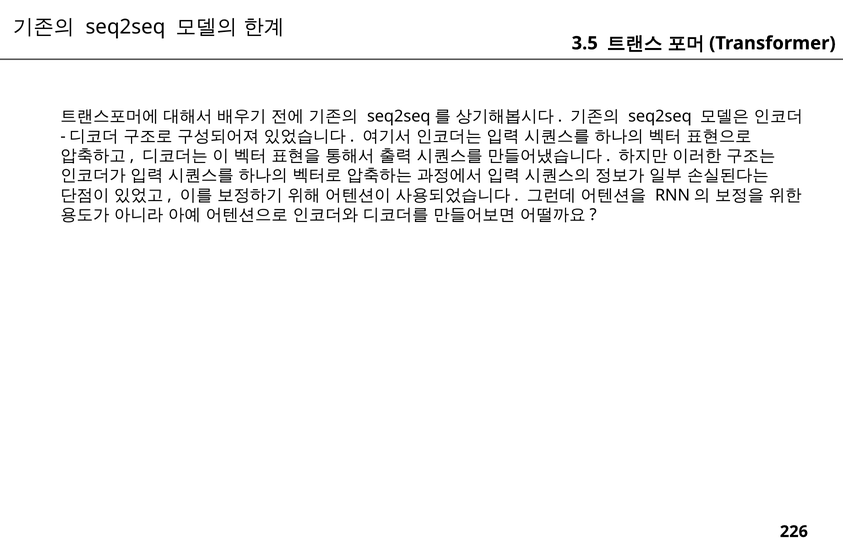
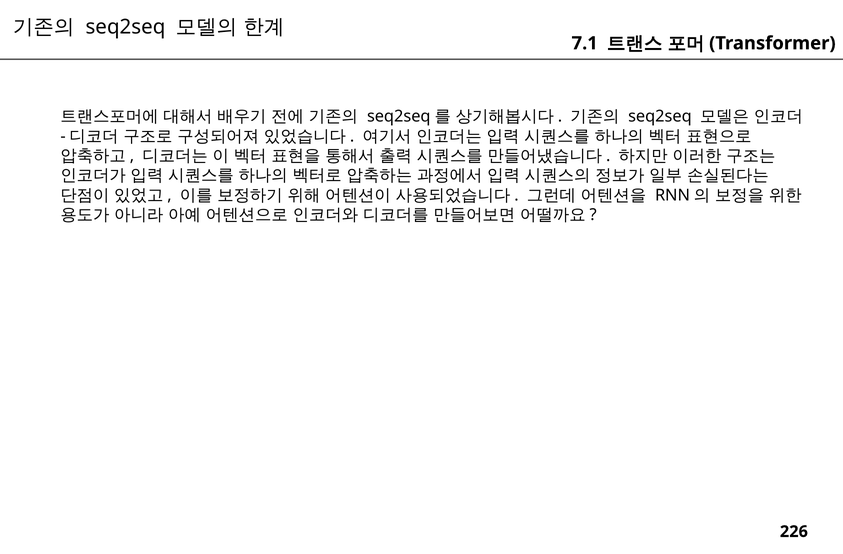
3.5: 3.5 -> 7.1
